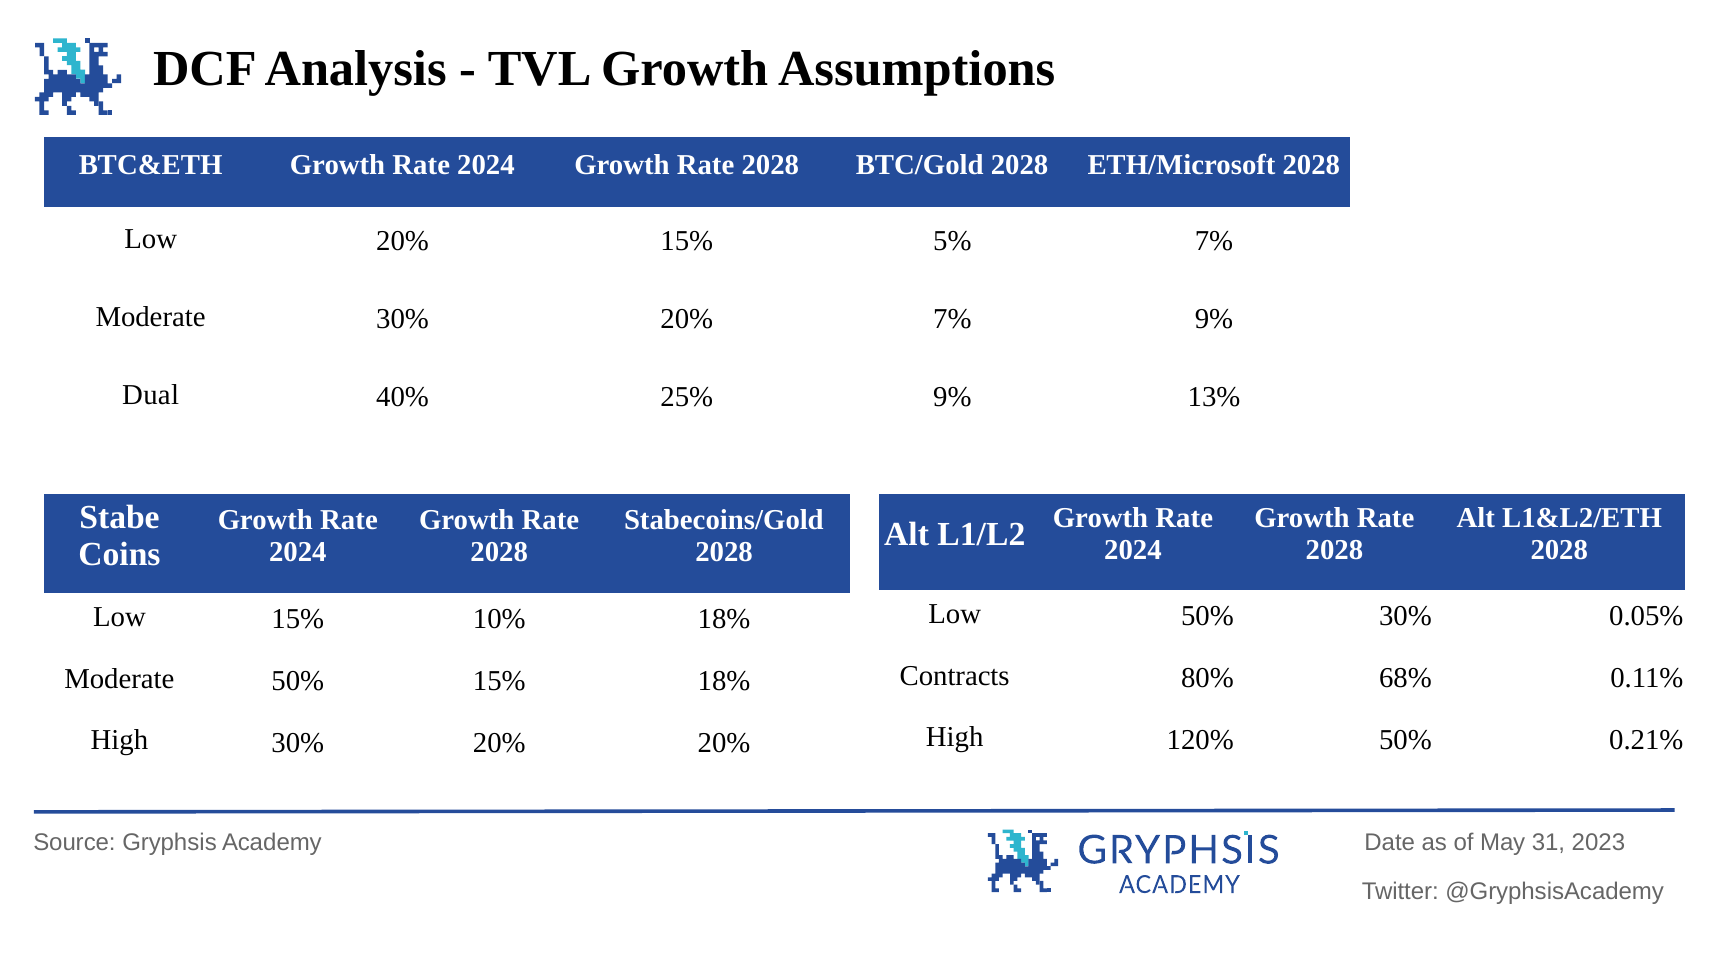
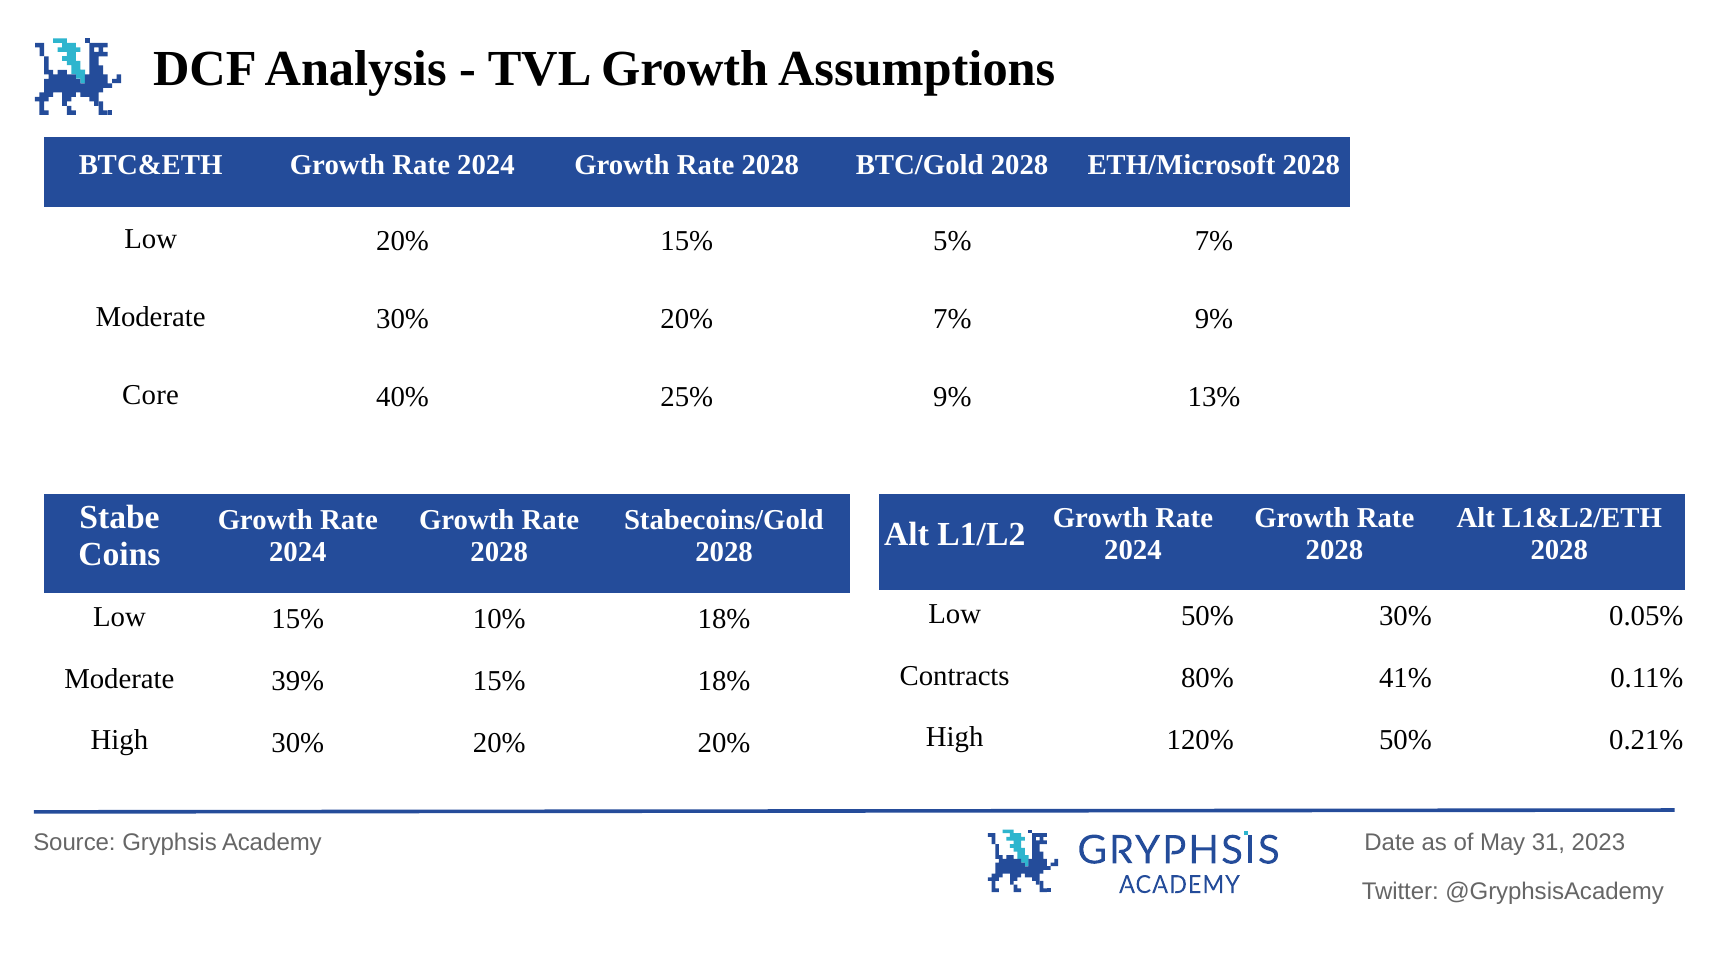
Dual: Dual -> Core
68%: 68% -> 41%
Moderate 50%: 50% -> 39%
